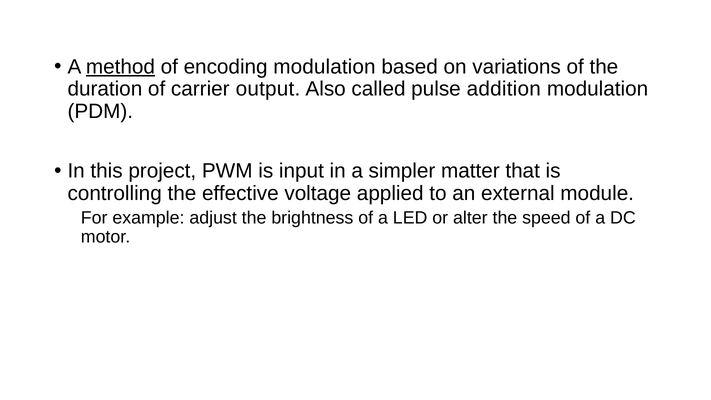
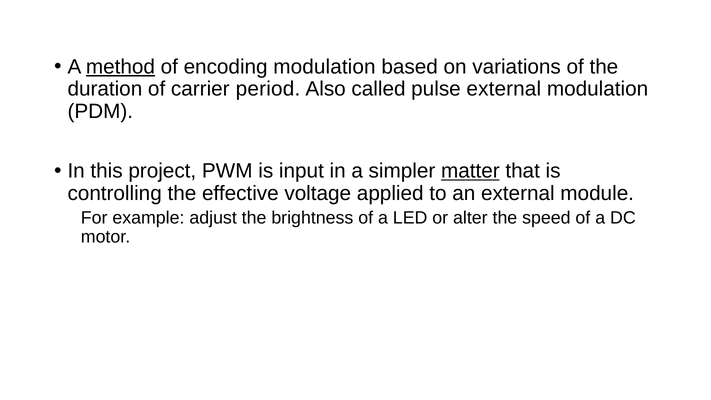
output: output -> period
pulse addition: addition -> external
matter underline: none -> present
